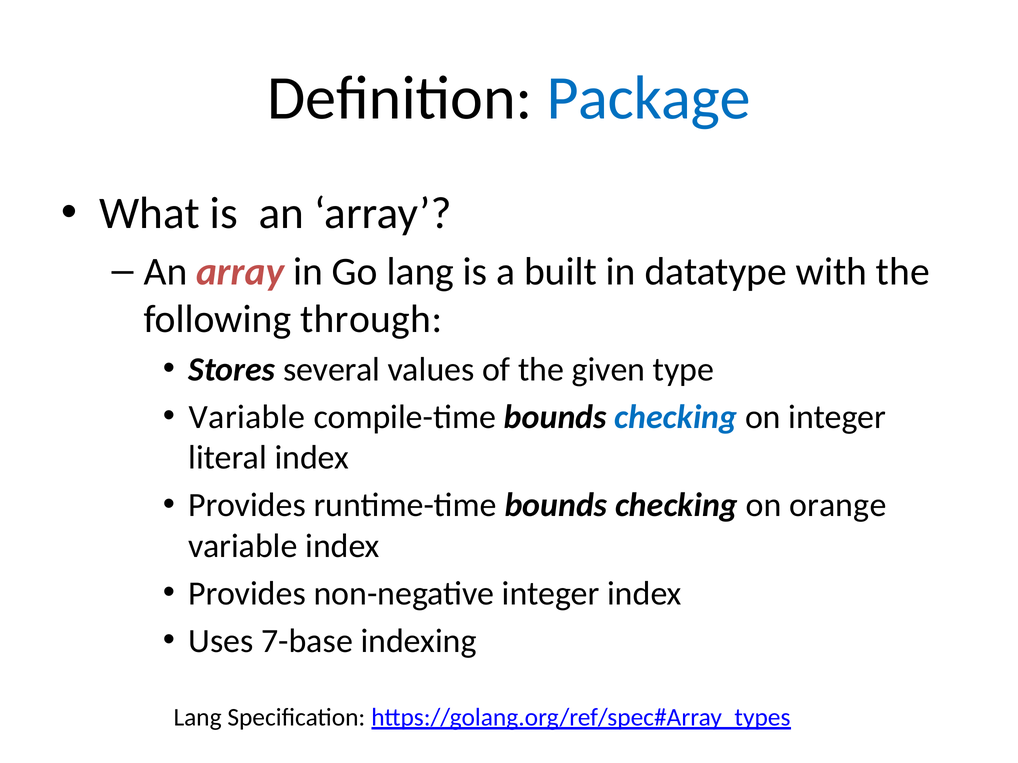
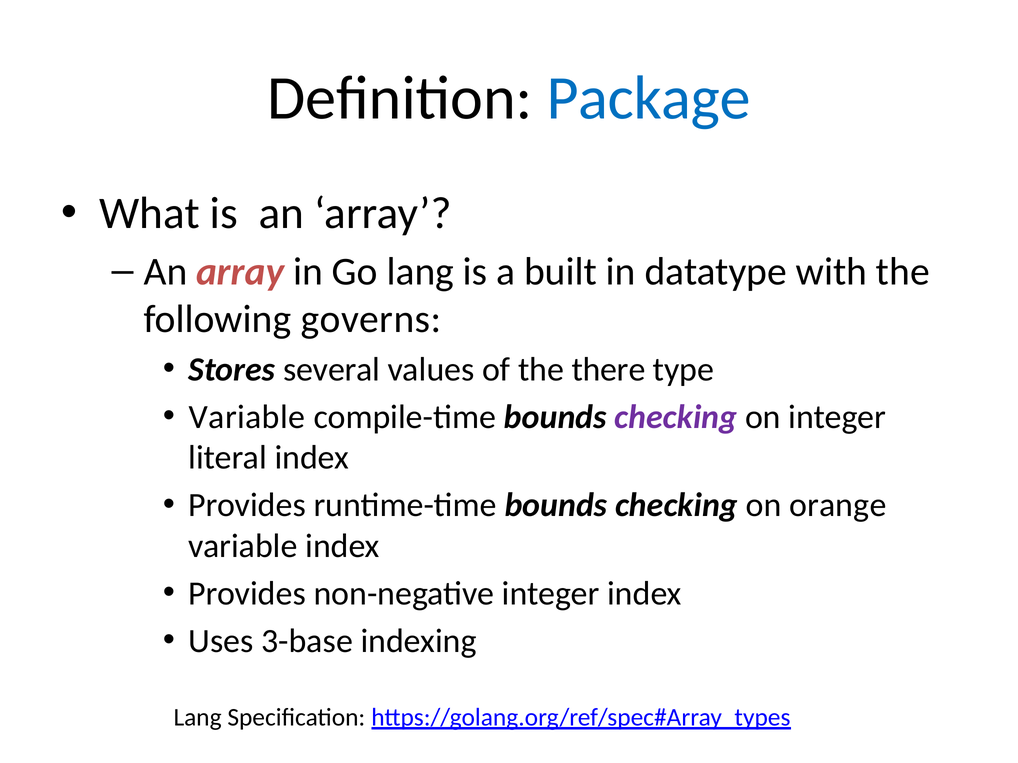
through: through -> governs
given: given -> there
checking at (676, 417) colour: blue -> purple
7-base: 7-base -> 3-base
